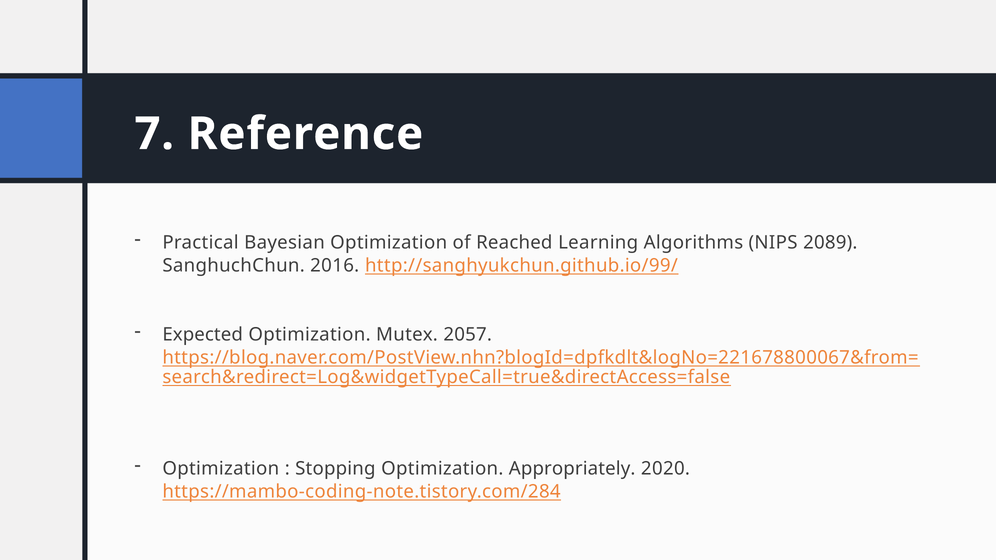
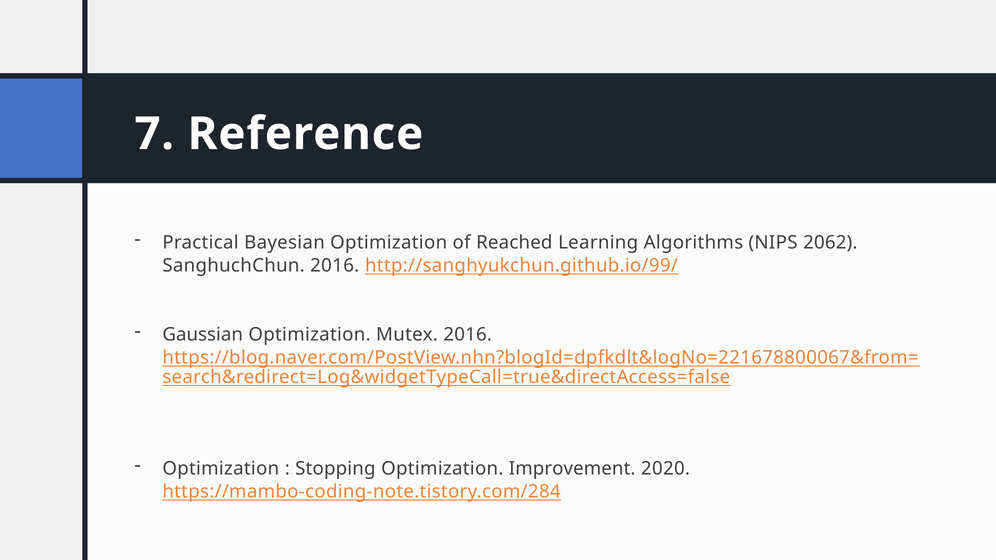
2089: 2089 -> 2062
Expected: Expected -> Gaussian
Mutex 2057: 2057 -> 2016
Appropriately: Appropriately -> Improvement
